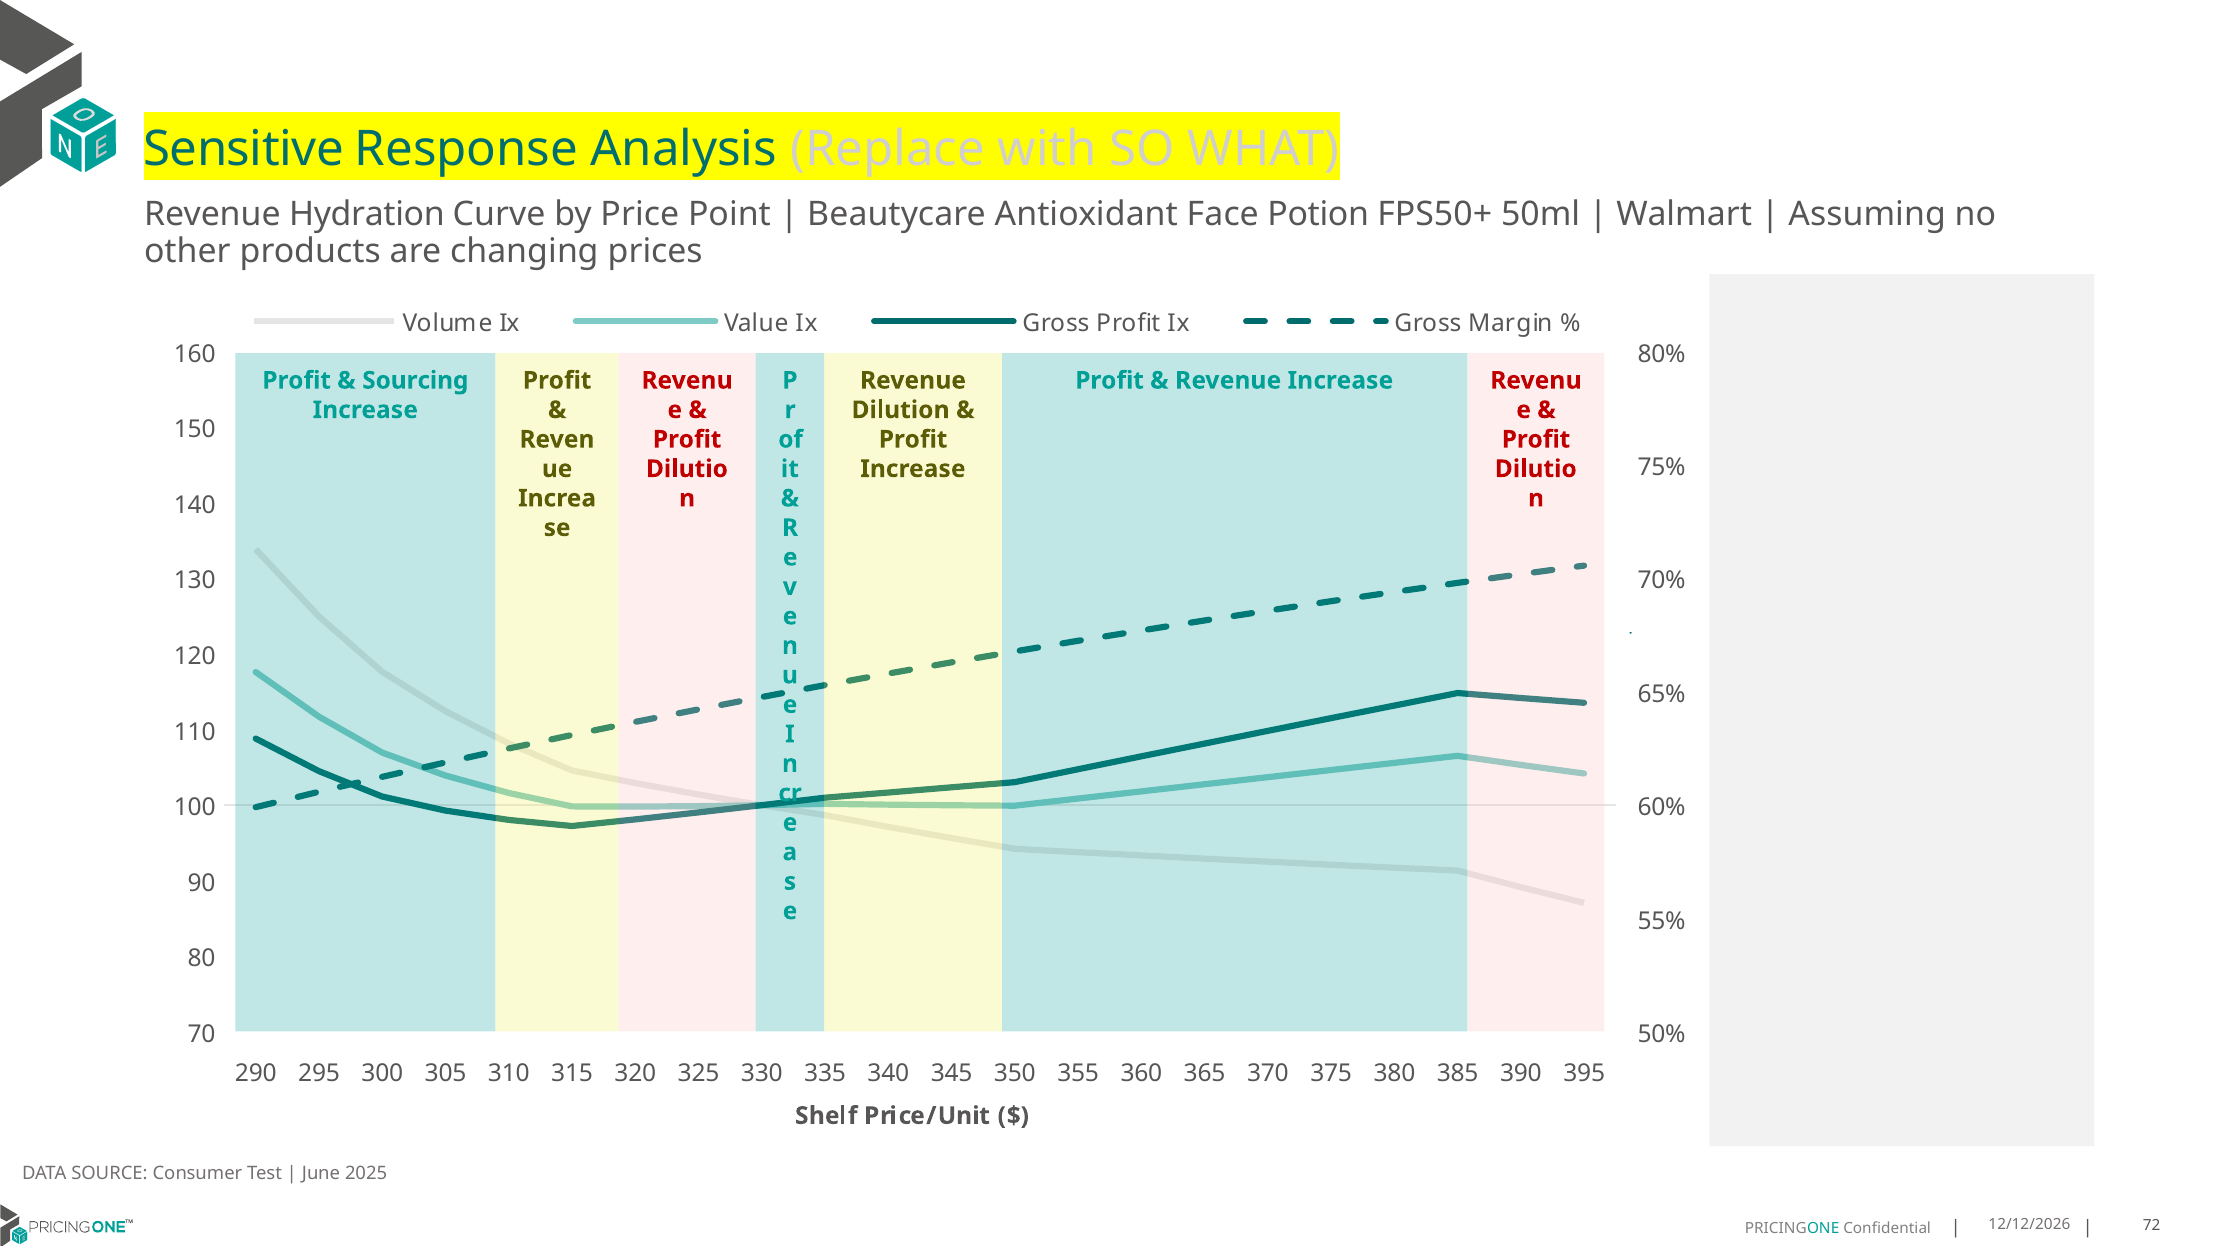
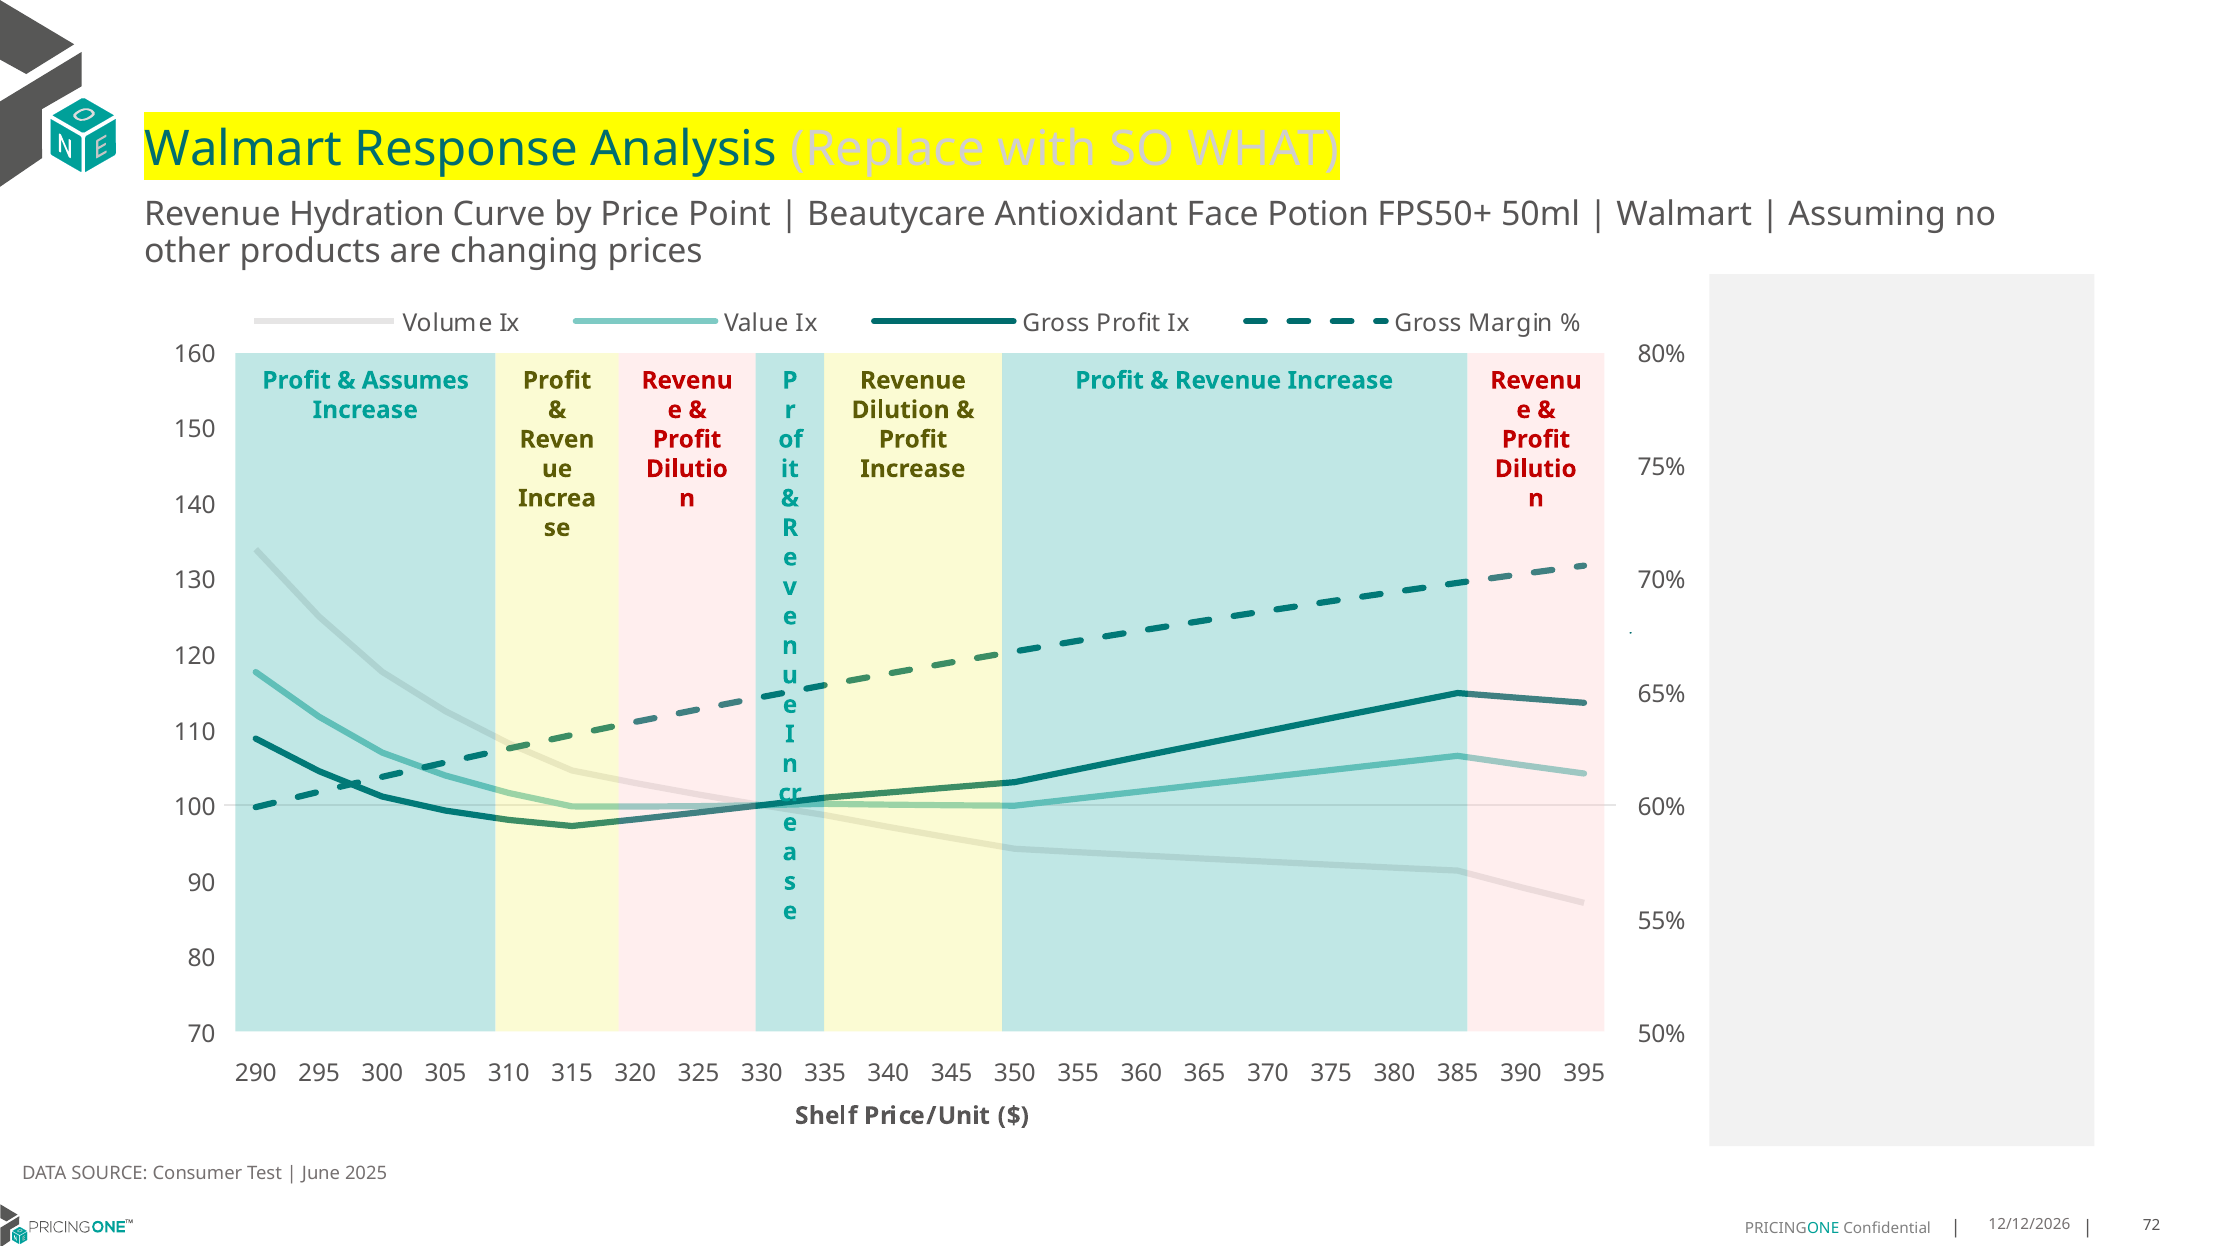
Sensitive at (244, 149): Sensitive -> Walmart
Sourcing: Sourcing -> Assumes
